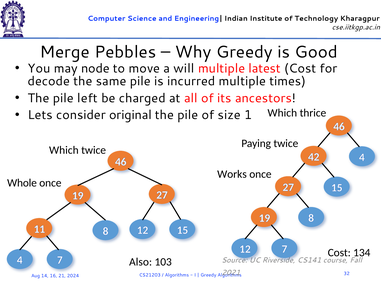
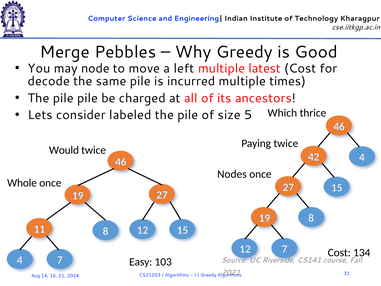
will: will -> left
pile left: left -> pile
original: original -> labeled
1: 1 -> 5
Which at (64, 150): Which -> Would
Works: Works -> Nodes
Also: Also -> Easy
